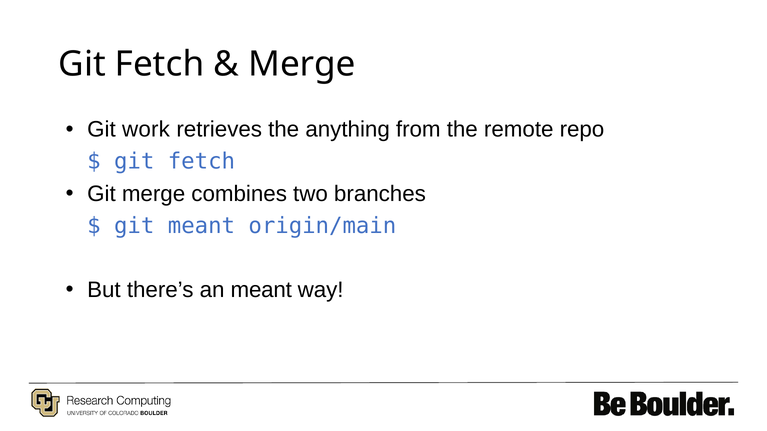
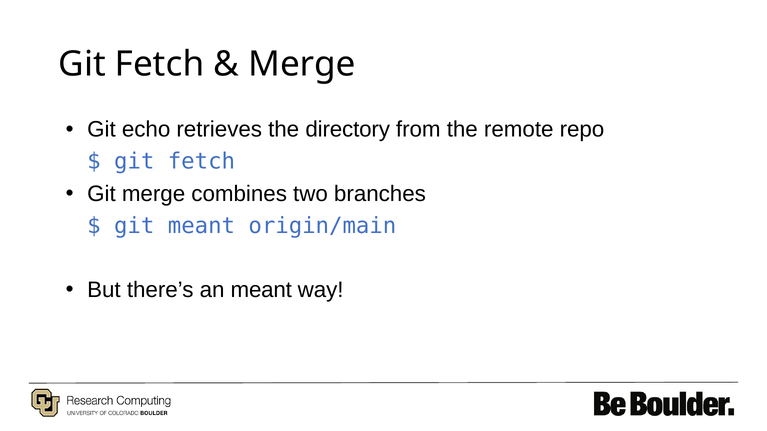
work: work -> echo
anything: anything -> directory
